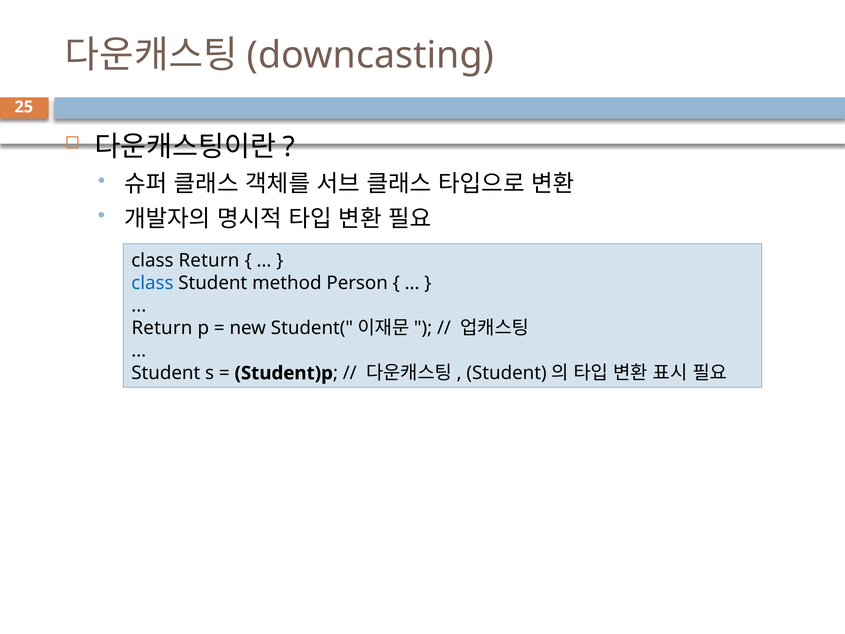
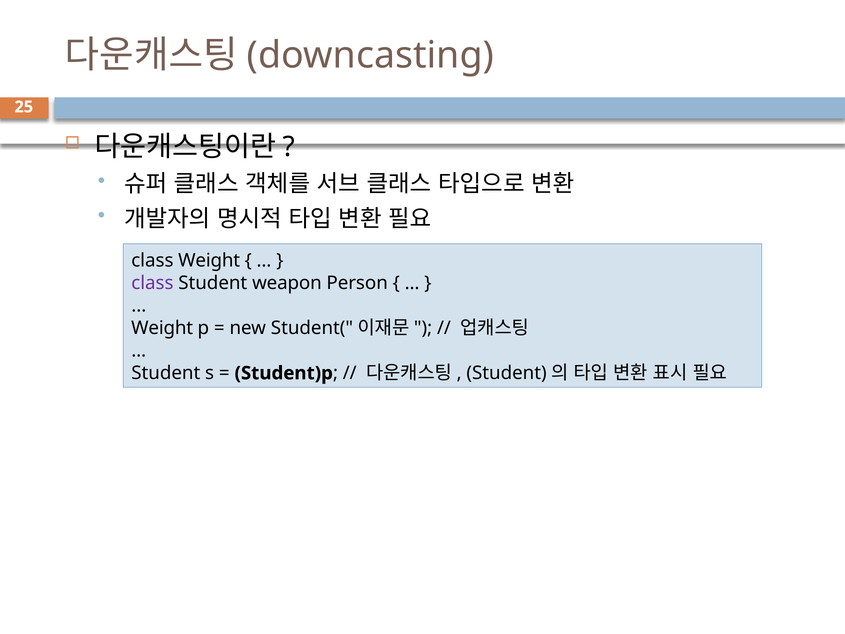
class Return: Return -> Weight
class at (152, 283) colour: blue -> purple
method: method -> weapon
Return at (162, 328): Return -> Weight
